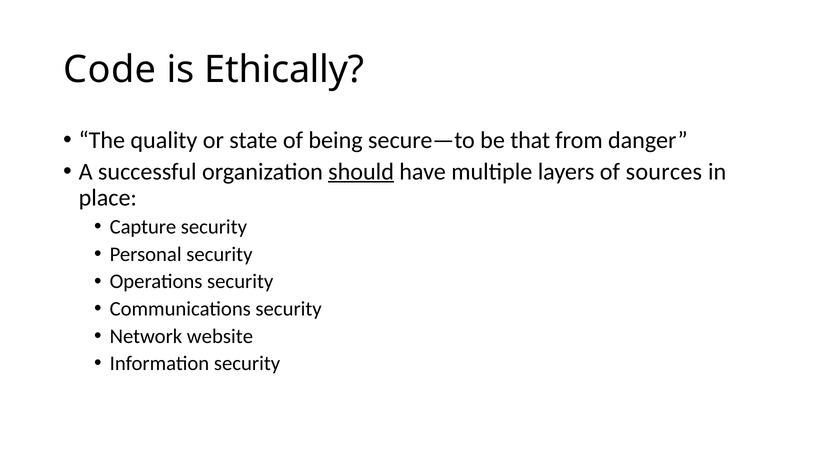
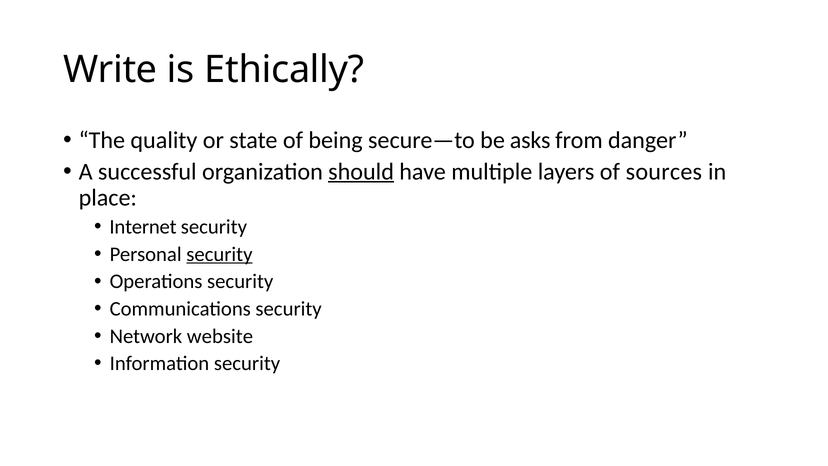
Code: Code -> Write
that: that -> asks
Capture: Capture -> Internet
security at (219, 254) underline: none -> present
